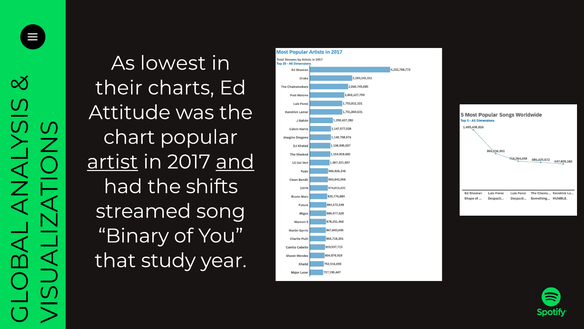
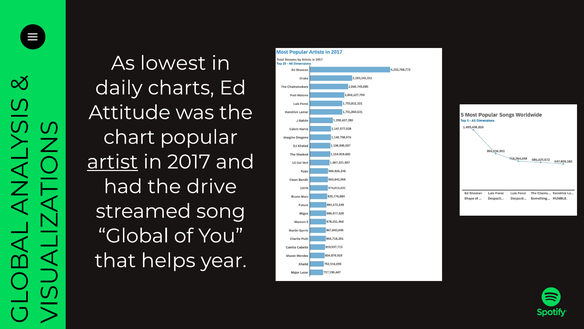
their: their -> daily
and underline: present -> none
shifts: shifts -> drive
Binary: Binary -> Global
study: study -> helps
